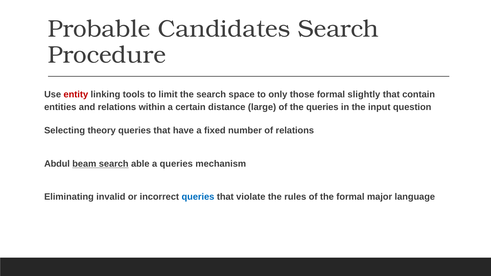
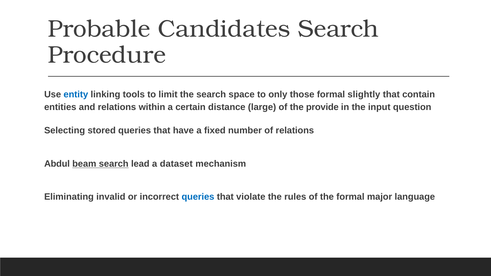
entity colour: red -> blue
the queries: queries -> provide
theory: theory -> stored
able: able -> lead
a queries: queries -> dataset
